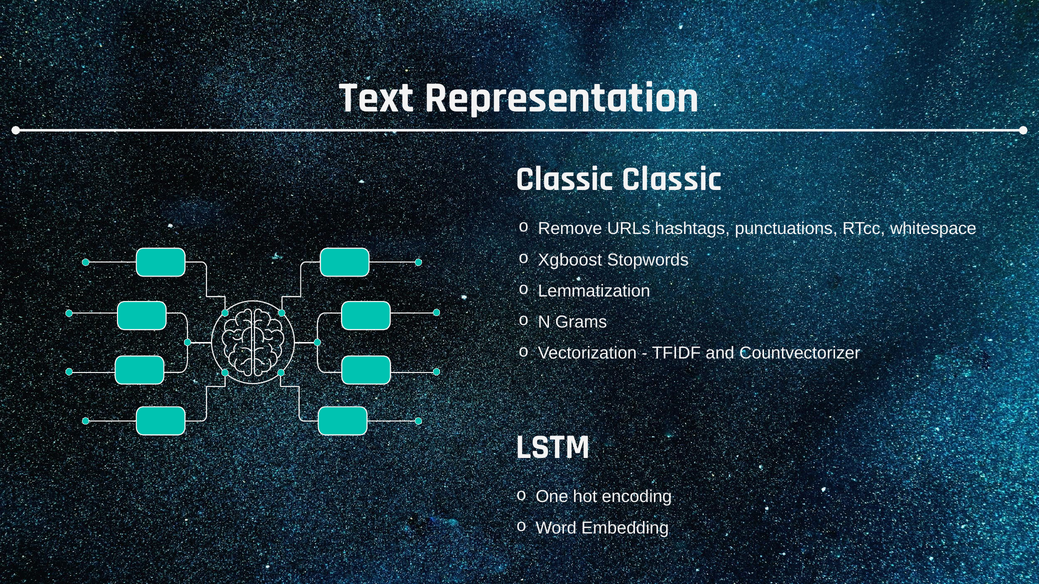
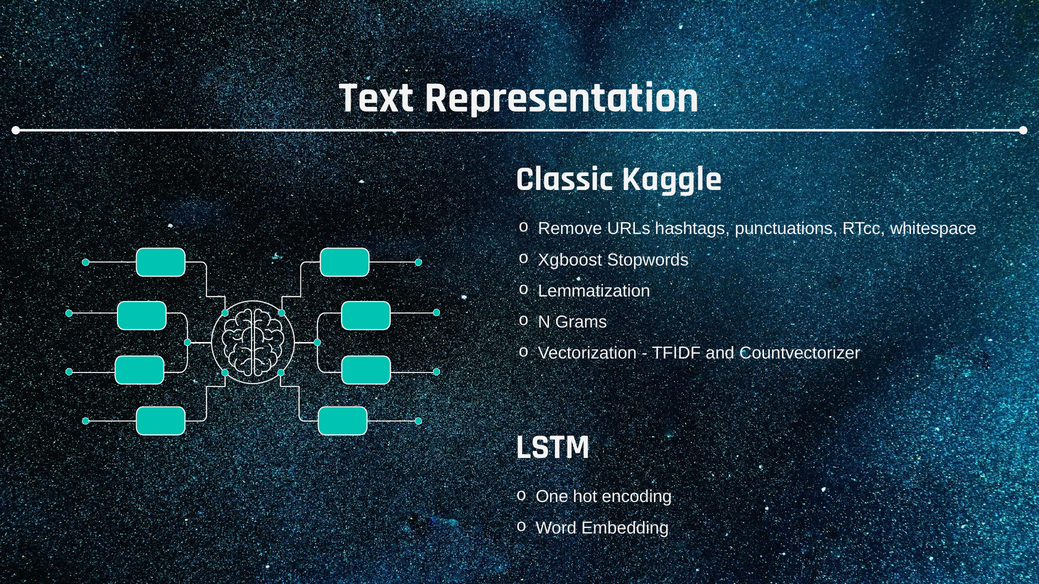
Classic Classic: Classic -> Kaggle
